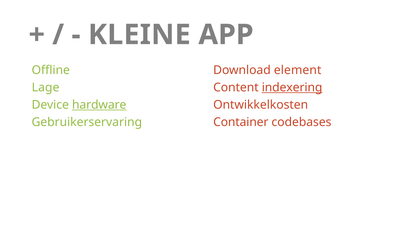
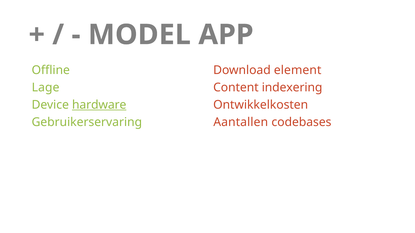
KLEINE: KLEINE -> MODEL
indexering underline: present -> none
Container: Container -> Aantallen
